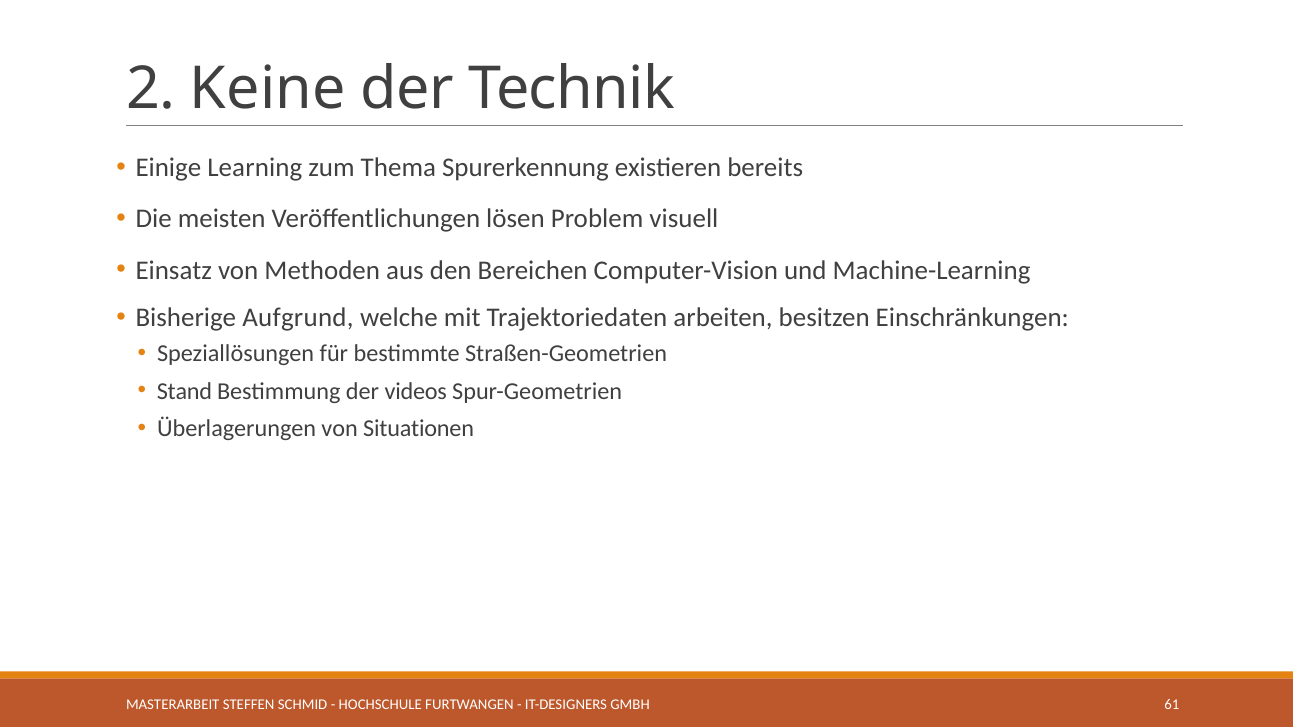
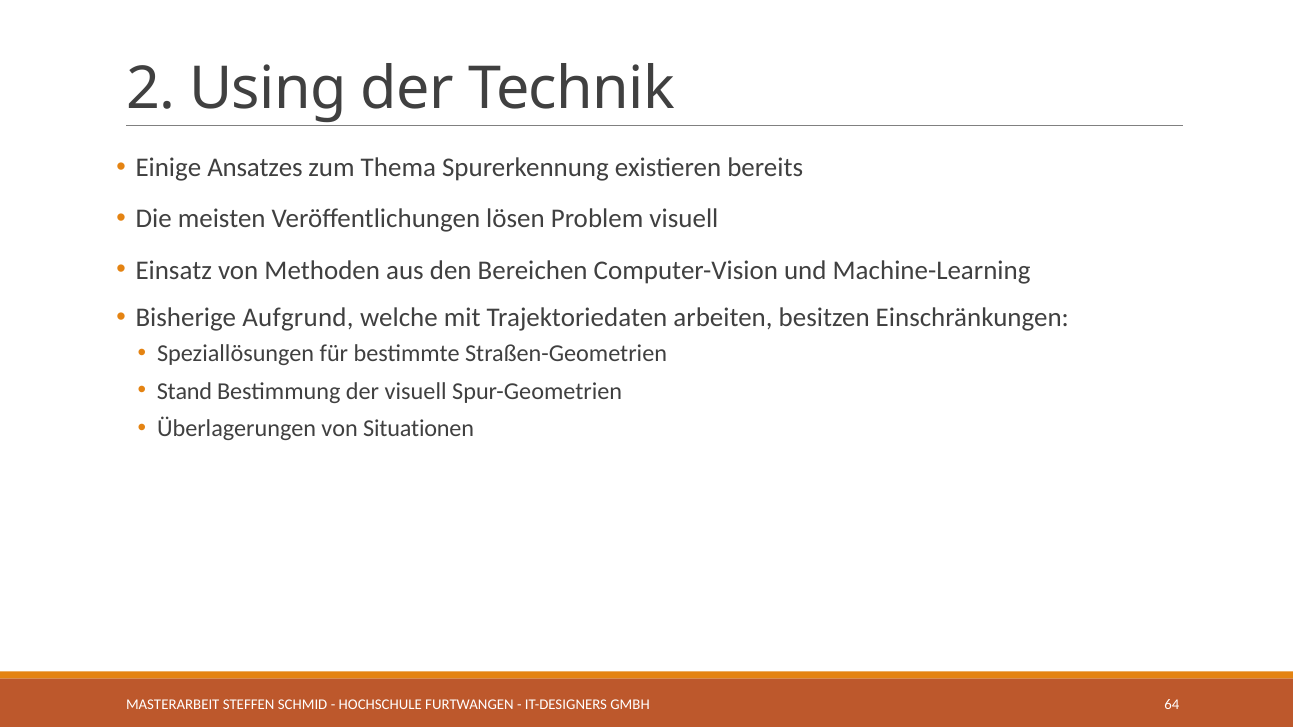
Keine: Keine -> Using
Learning: Learning -> Ansatzes
der videos: videos -> visuell
61: 61 -> 64
